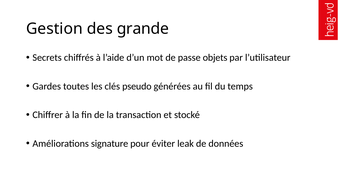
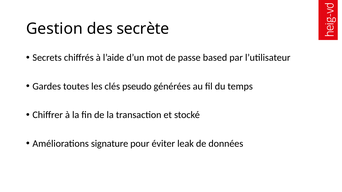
grande: grande -> secrète
objets: objets -> based
